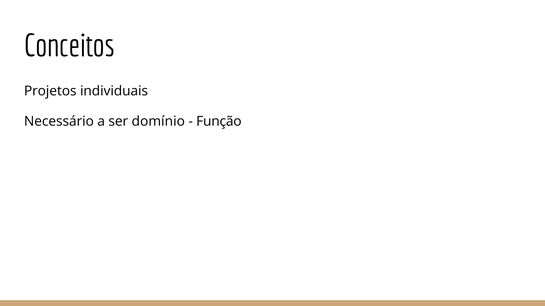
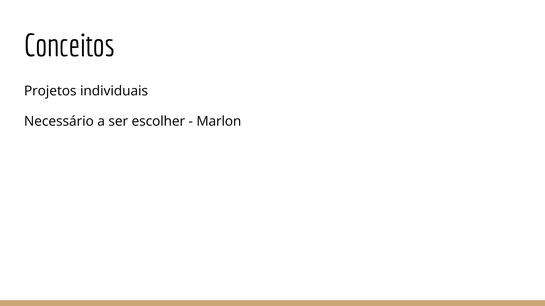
domínio: domínio -> escolher
Função: Função -> Marlon
